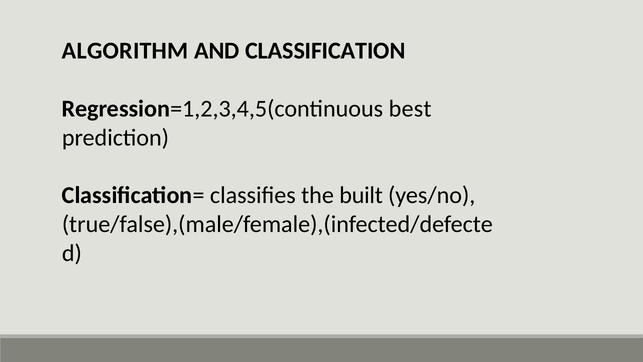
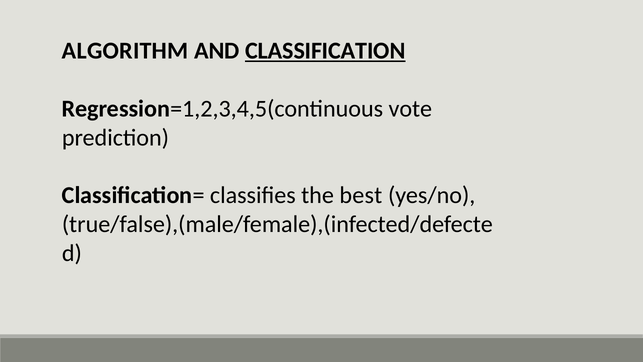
CLASSIFICATION underline: none -> present
best: best -> vote
built: built -> best
